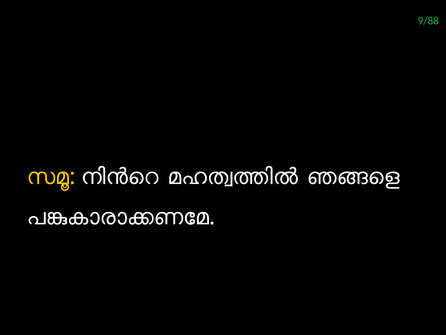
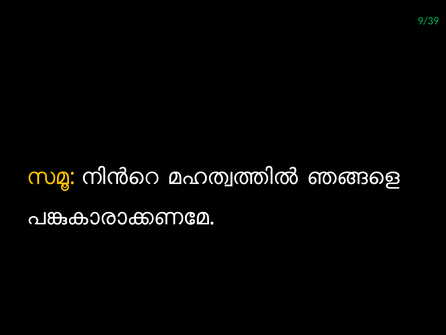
9/88: 9/88 -> 9/39
